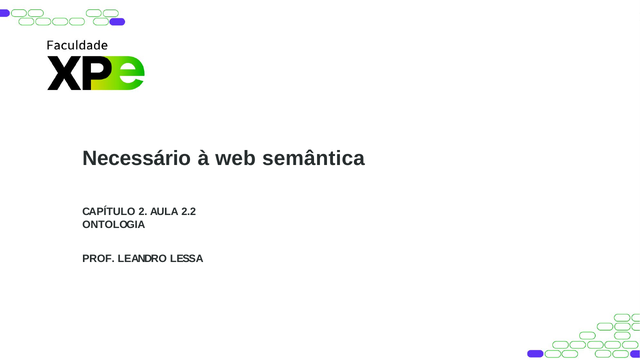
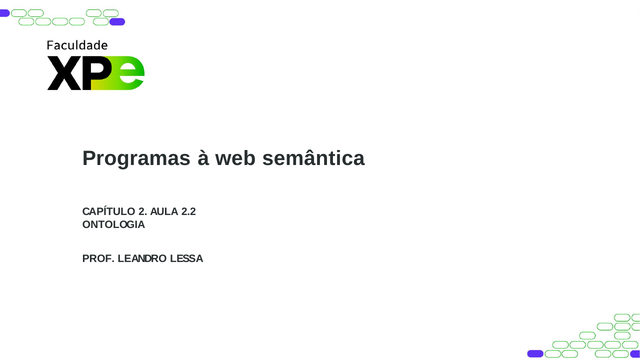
Necessário: Necessário -> Programas
